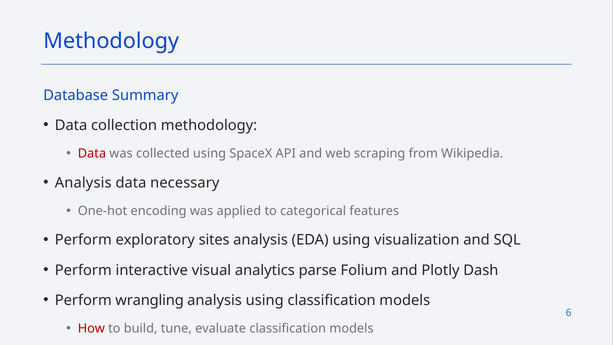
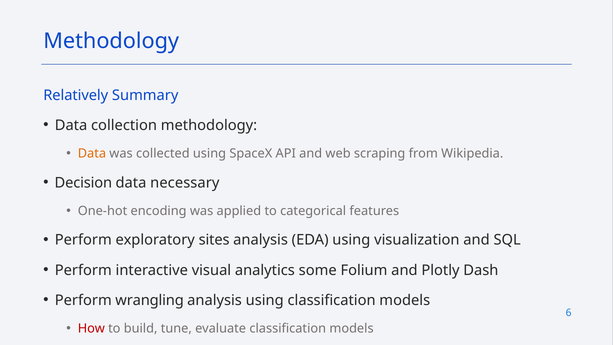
Database: Database -> Relatively
Data at (92, 154) colour: red -> orange
Analysis at (83, 183): Analysis -> Decision
parse: parse -> some
